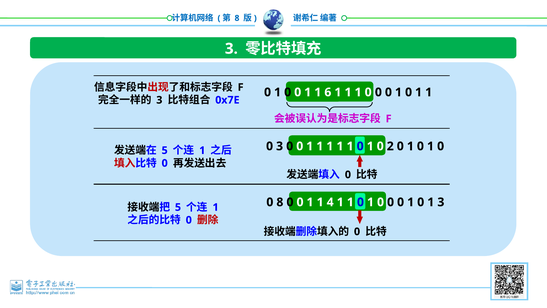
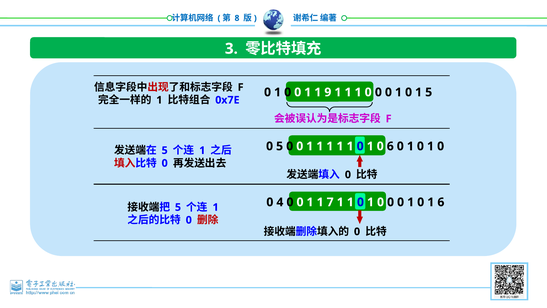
6: 6 -> 9
1 0 1 1: 1 -> 5
3 at (159, 100): 3 -> 1
0 3: 3 -> 5
0 2: 2 -> 6
0 8: 8 -> 4
4: 4 -> 7
1 3: 3 -> 6
